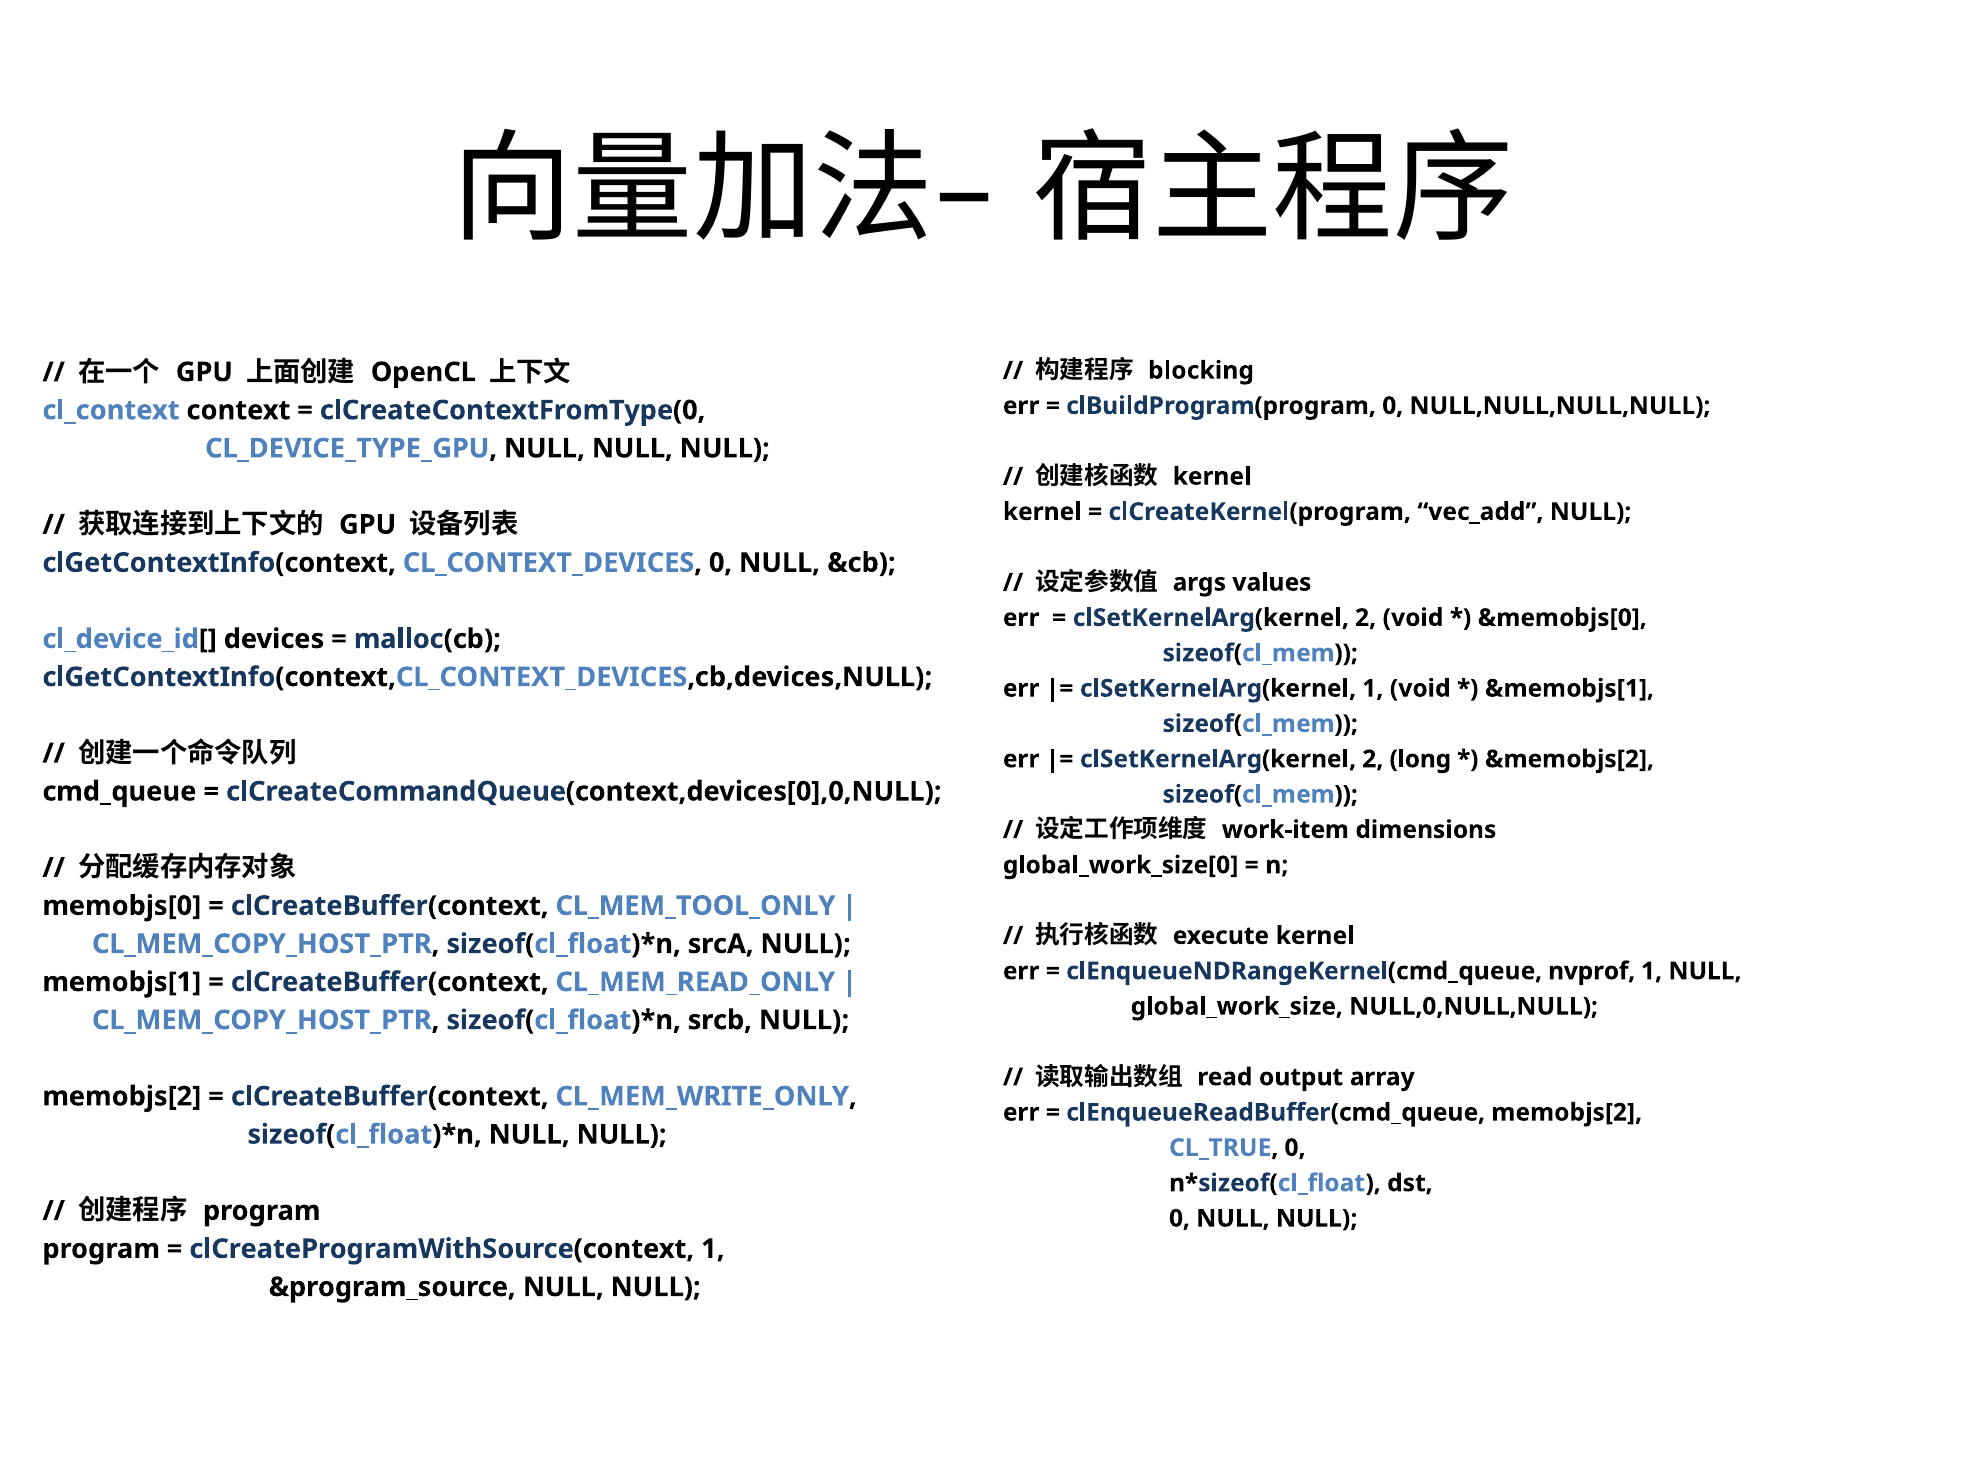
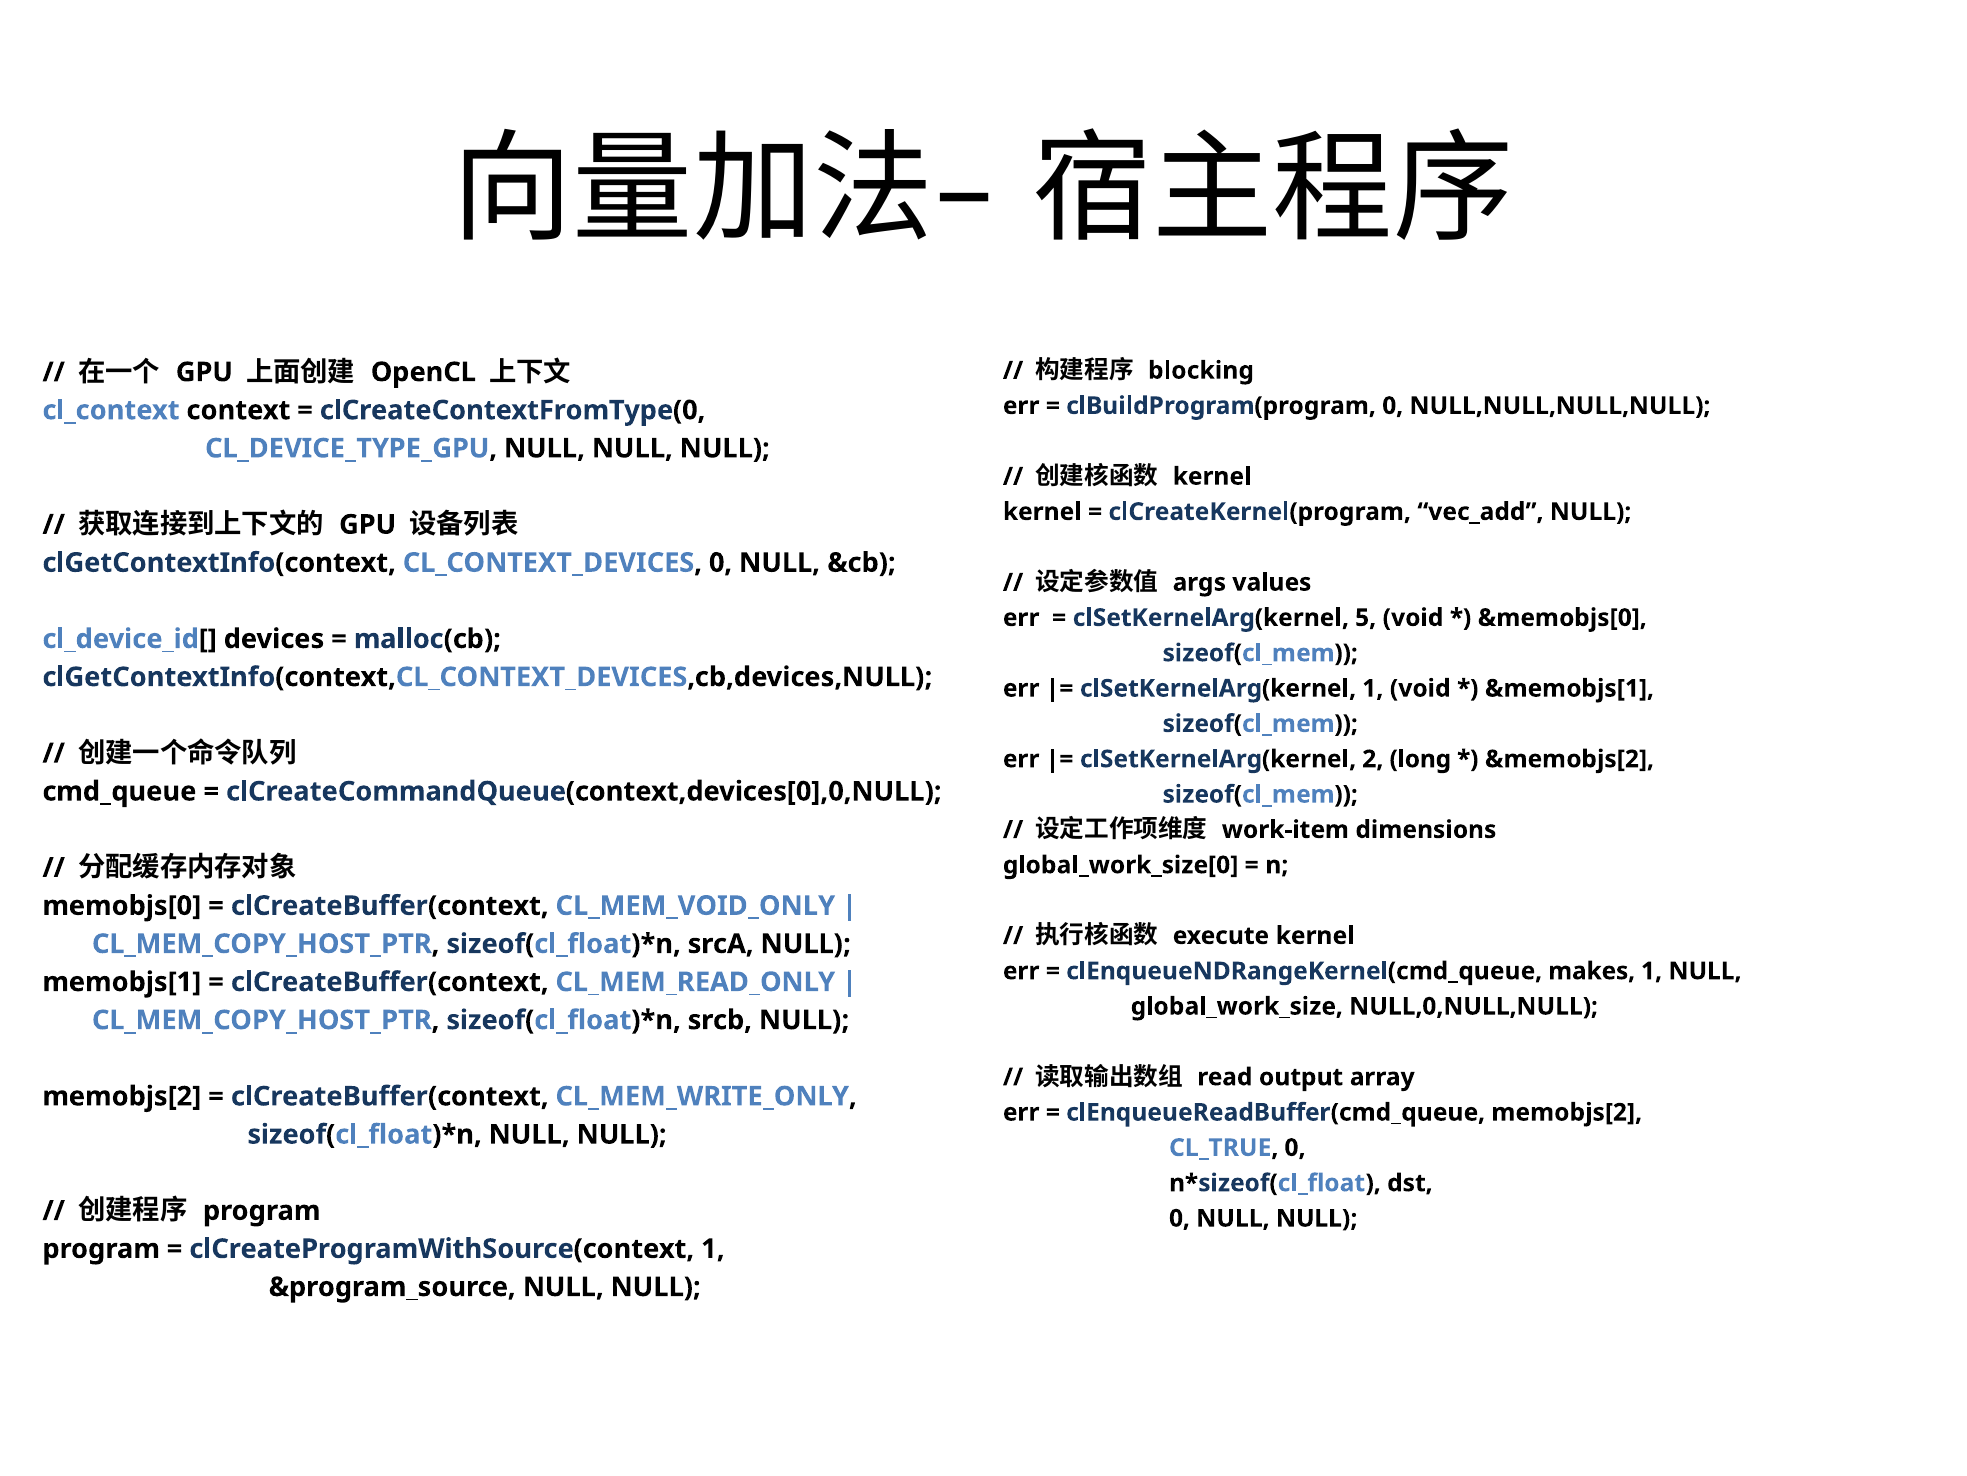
2 at (1366, 618): 2 -> 5
CL_MEM_TOOL_ONLY: CL_MEM_TOOL_ONLY -> CL_MEM_VOID_ONLY
nvprof: nvprof -> makes
